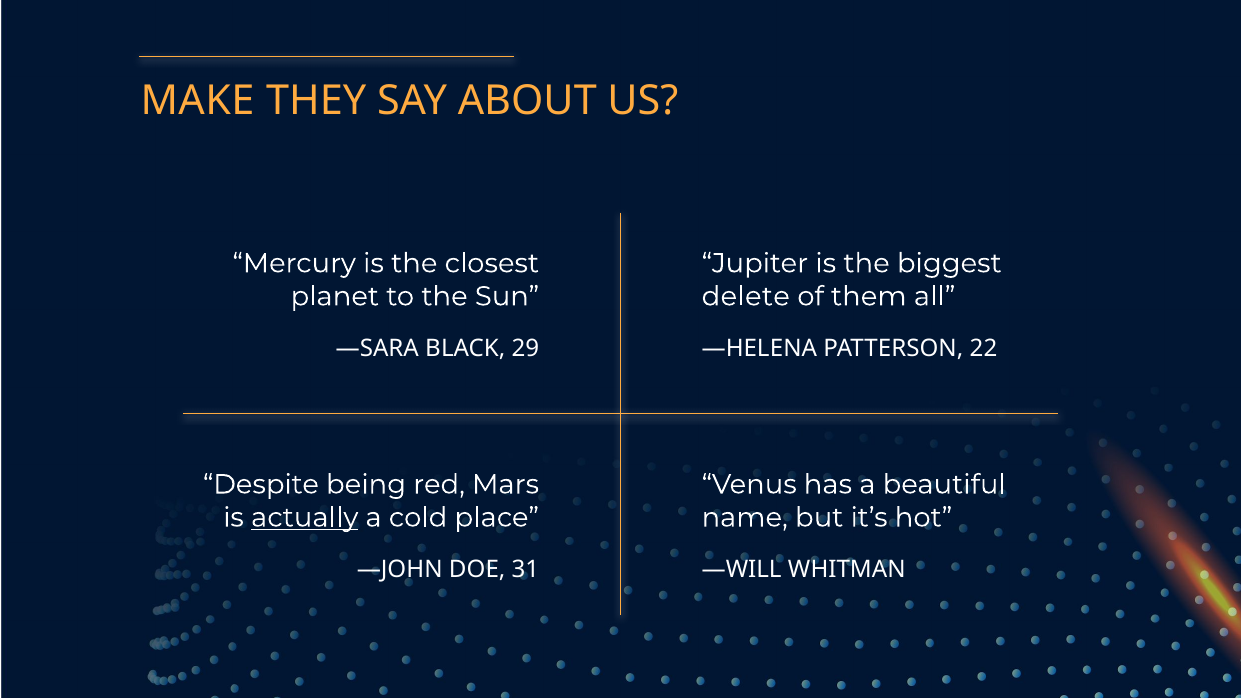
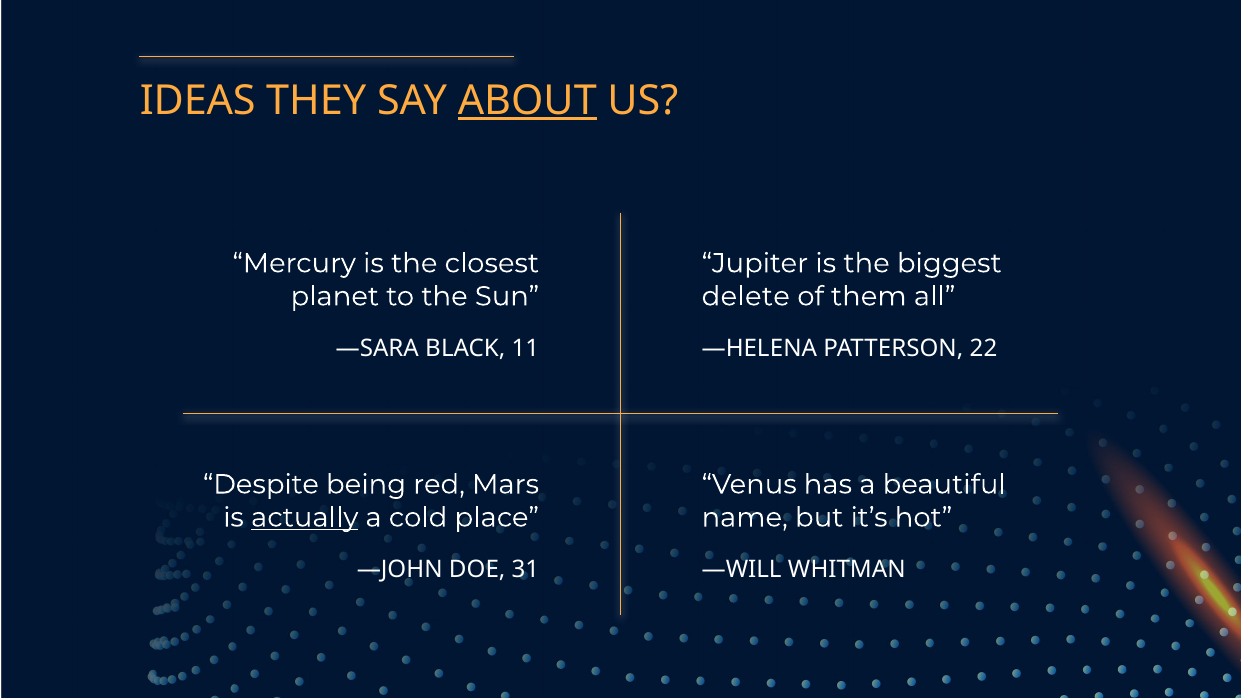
MAKE: MAKE -> IDEAS
ABOUT underline: none -> present
29: 29 -> 11
